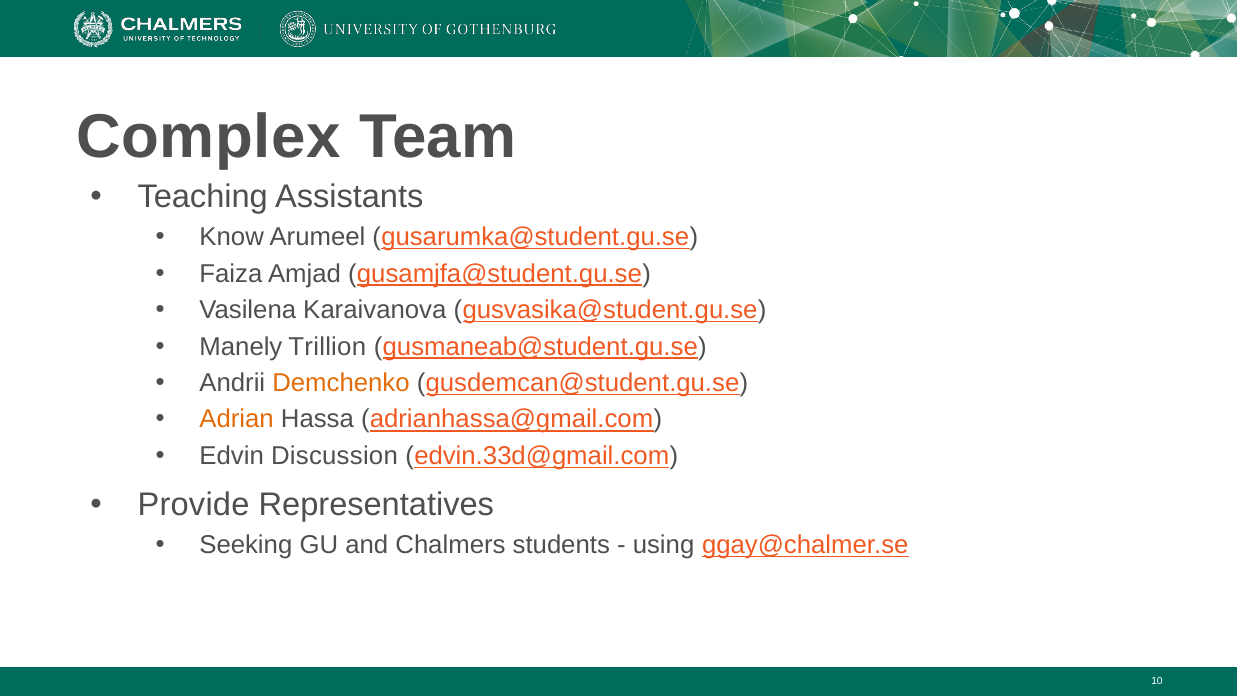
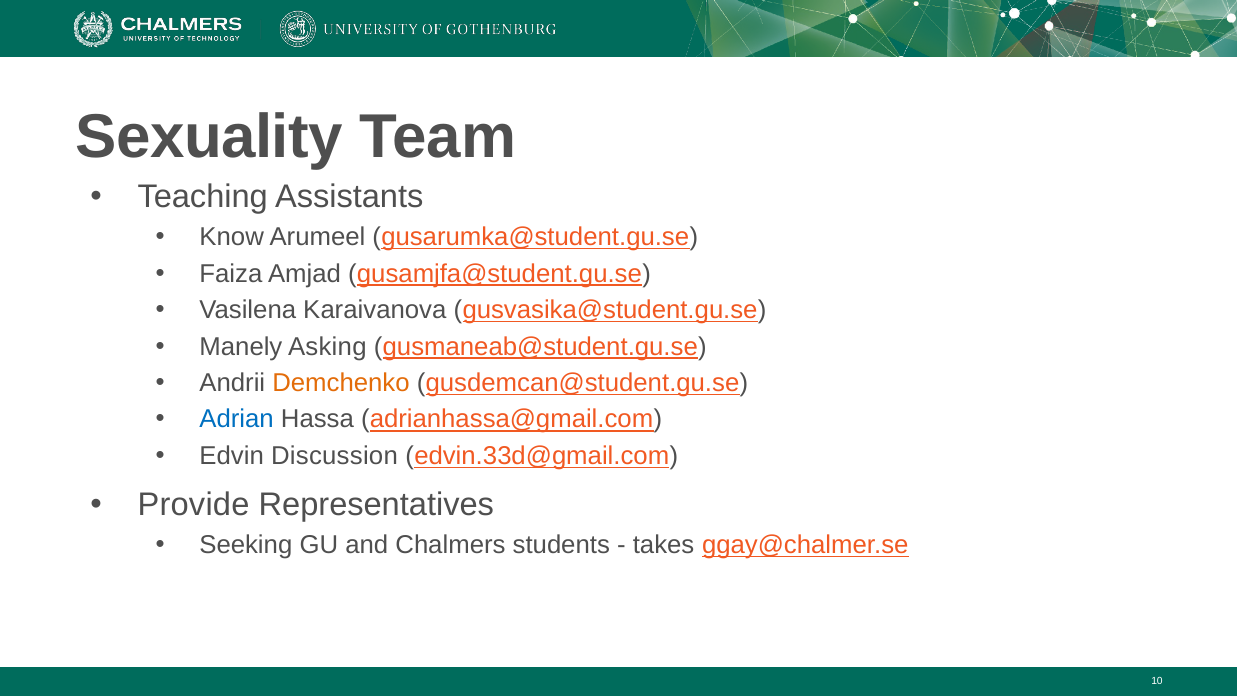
Complex: Complex -> Sexuality
Trillion: Trillion -> Asking
Adrian colour: orange -> blue
using: using -> takes
